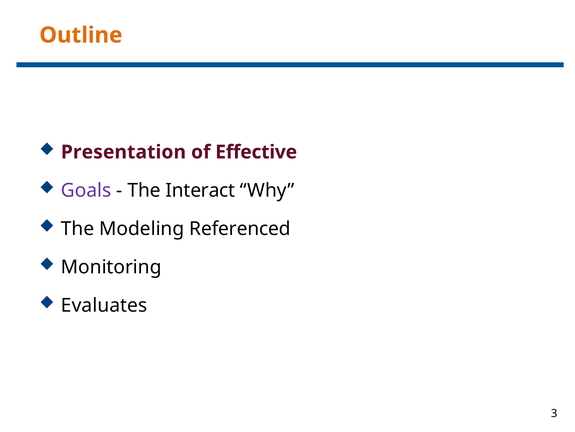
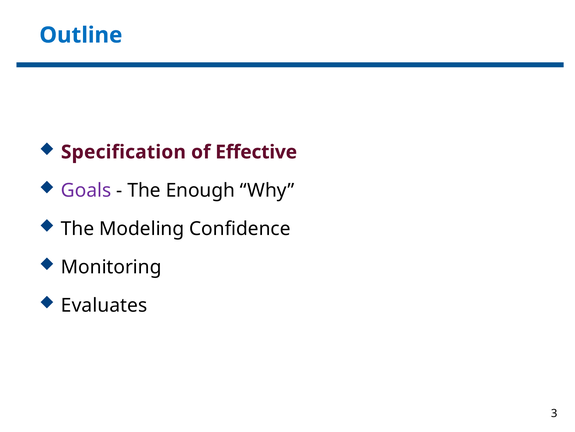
Outline colour: orange -> blue
Presentation: Presentation -> Specification
Interact: Interact -> Enough
Referenced: Referenced -> Confidence
